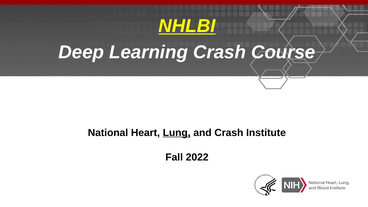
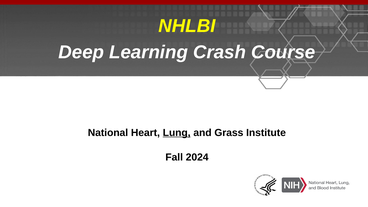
NHLBI underline: present -> none
and Crash: Crash -> Grass
2022: 2022 -> 2024
